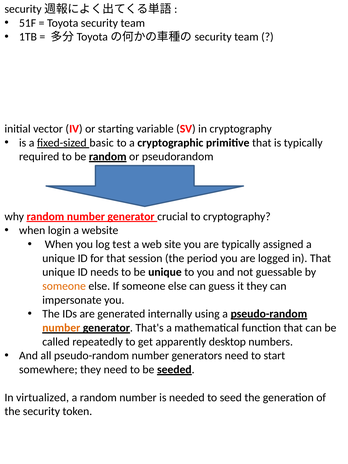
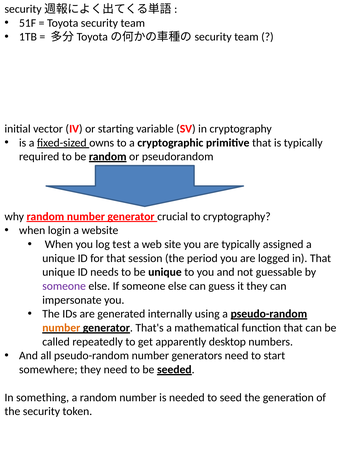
basic: basic -> owns
someone at (64, 286) colour: orange -> purple
virtualized: virtualized -> something
